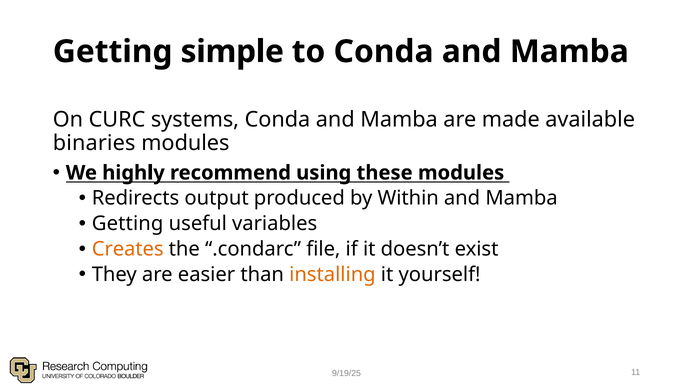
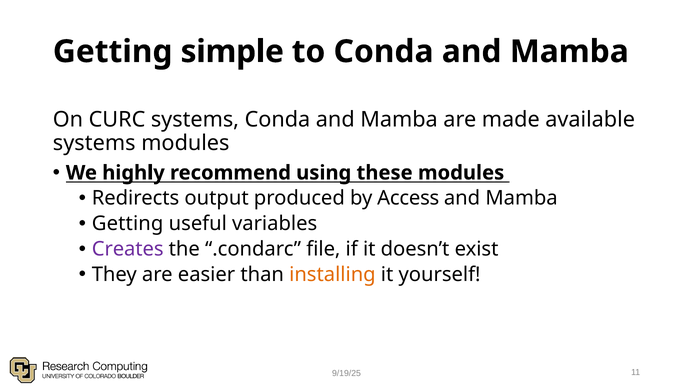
binaries at (94, 143): binaries -> systems
Within: Within -> Access
Creates colour: orange -> purple
